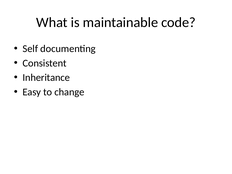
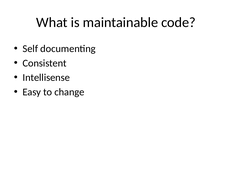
Inheritance: Inheritance -> Intellisense
